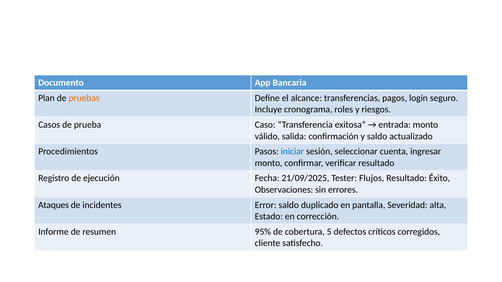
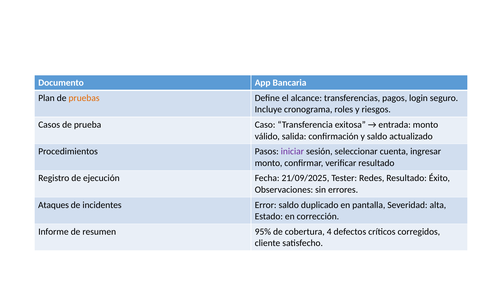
iniciar colour: blue -> purple
Flujos: Flujos -> Redes
5: 5 -> 4
